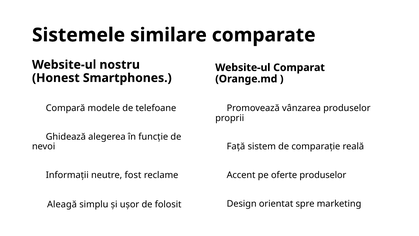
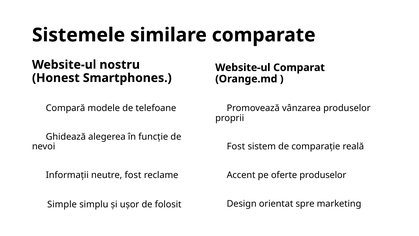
Față at (236, 146): Față -> Fost
Aleagă: Aleagă -> Simple
